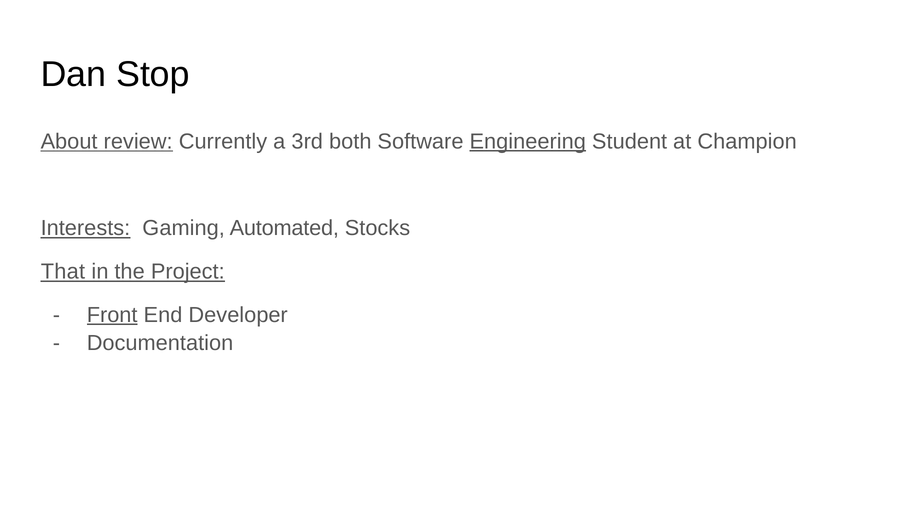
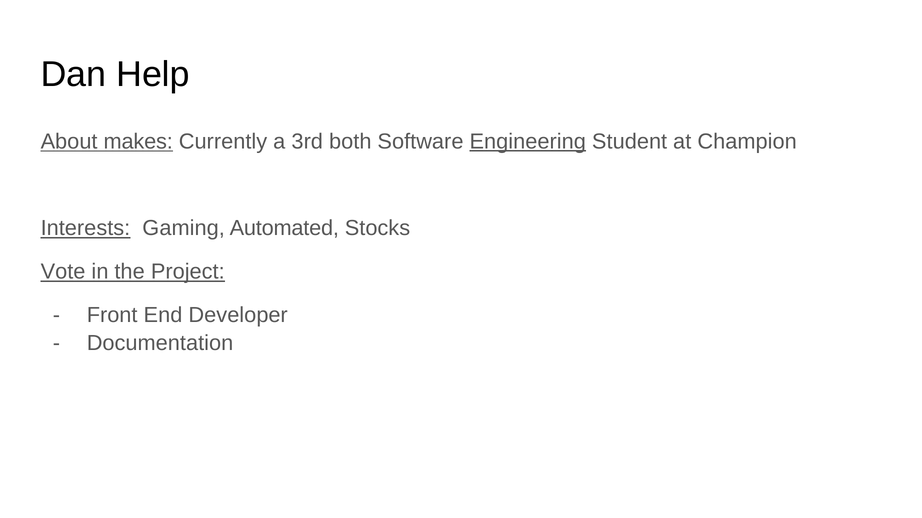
Stop: Stop -> Help
review: review -> makes
That: That -> Vote
Front underline: present -> none
